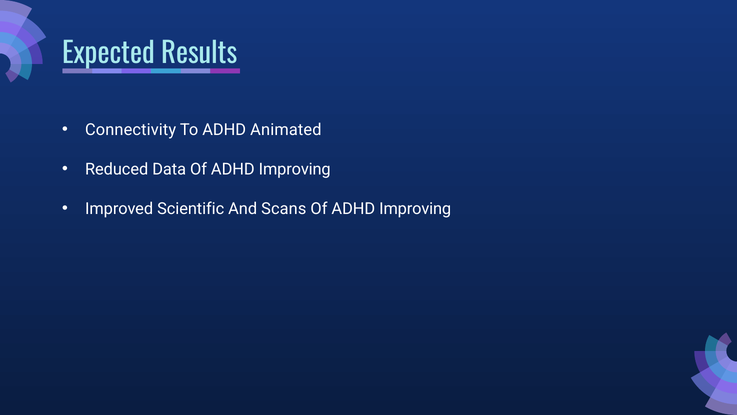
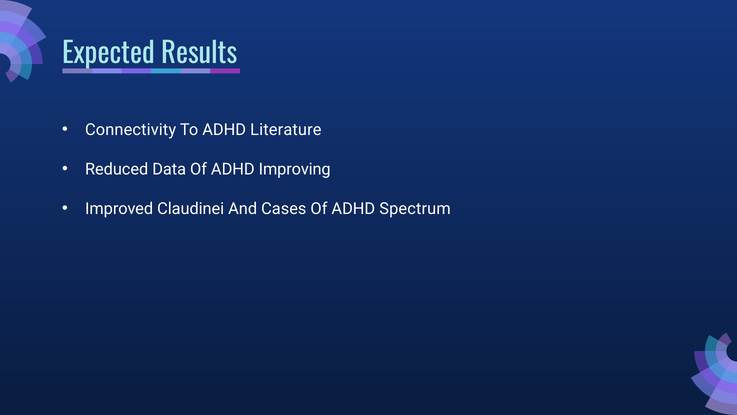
Animated: Animated -> Literature
Scientific: Scientific -> Claudinei
Scans: Scans -> Cases
Improving at (415, 208): Improving -> Spectrum
